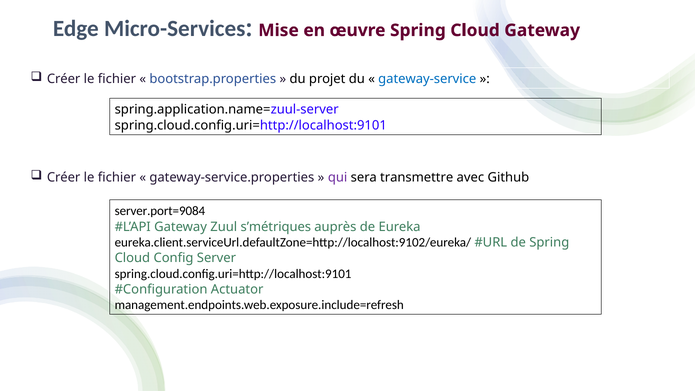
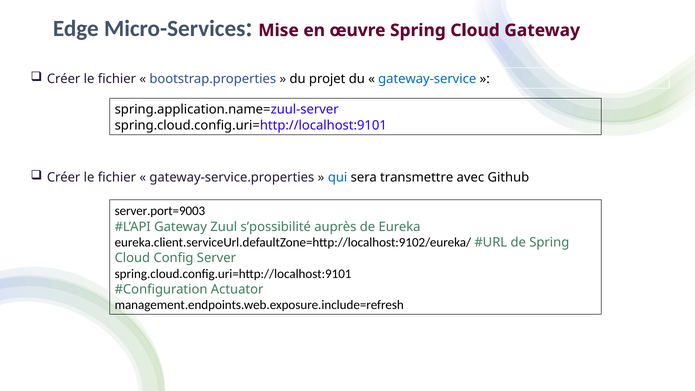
qui colour: purple -> blue
server.port=9084: server.port=9084 -> server.port=9003
s’métriques: s’métriques -> s’possibilité
